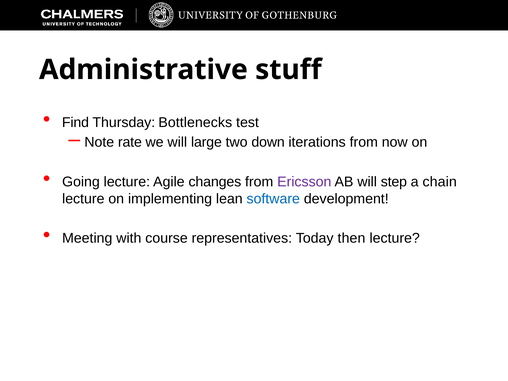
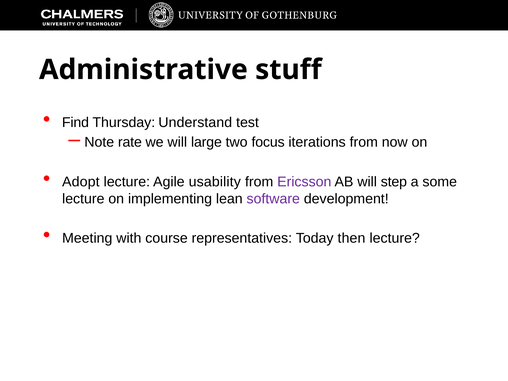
Bottlenecks: Bottlenecks -> Understand
down: down -> focus
Going: Going -> Adopt
changes: changes -> usability
chain: chain -> some
software colour: blue -> purple
